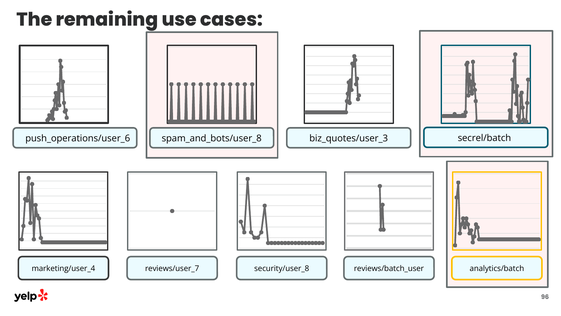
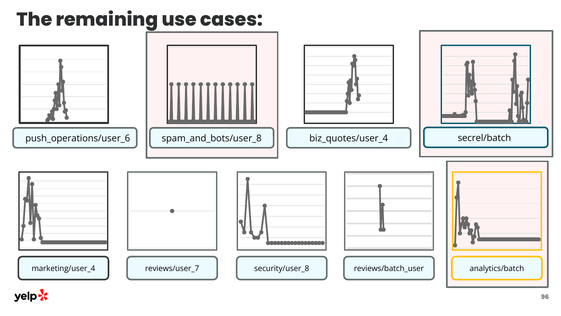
biz_quotes/user_3: biz_quotes/user_3 -> biz_quotes/user_4
